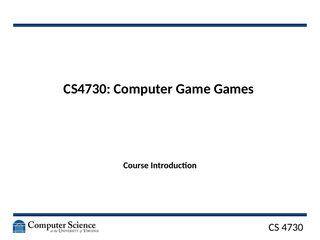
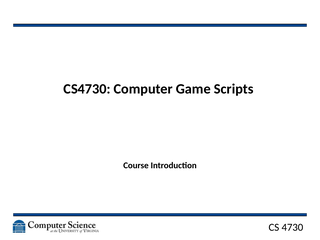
Games: Games -> Scripts
